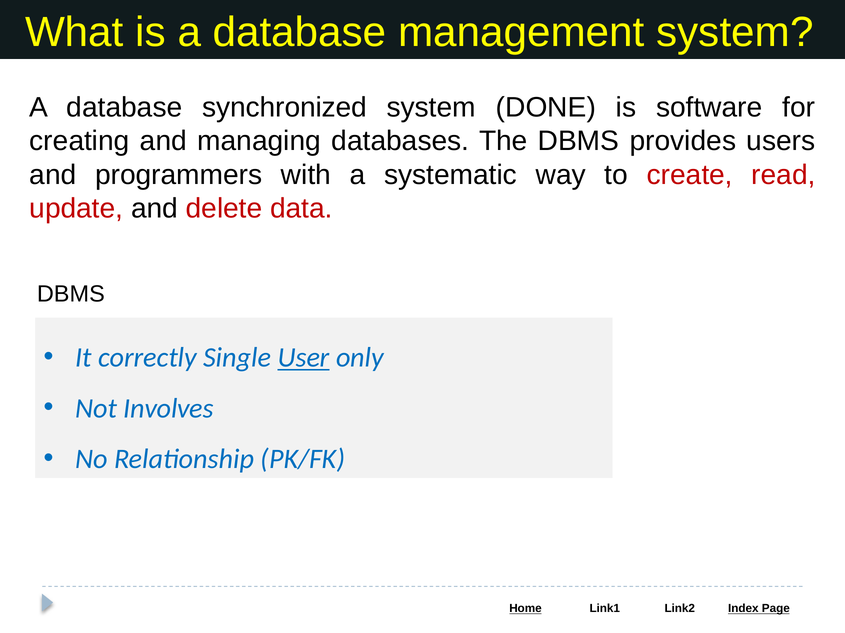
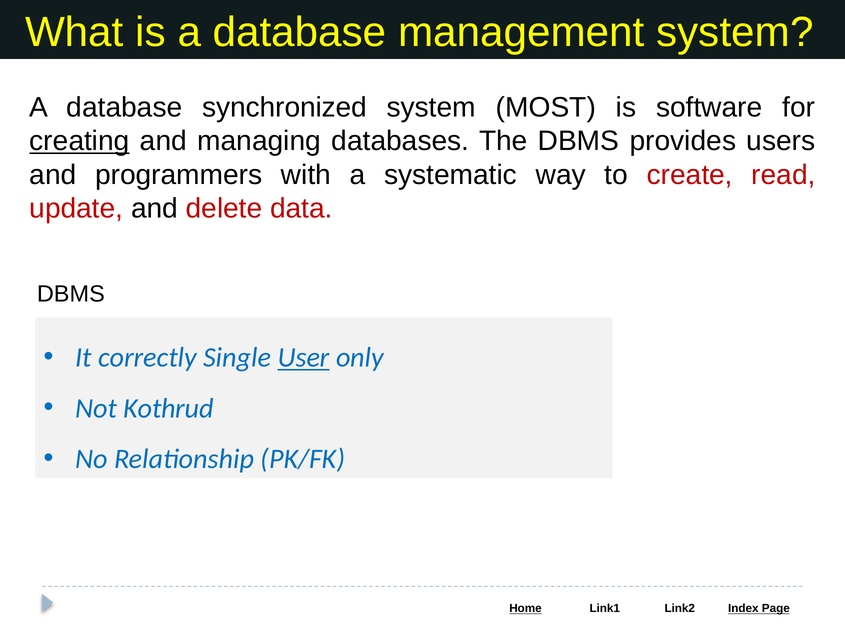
DONE: DONE -> MOST
creating underline: none -> present
Involves: Involves -> Kothrud
